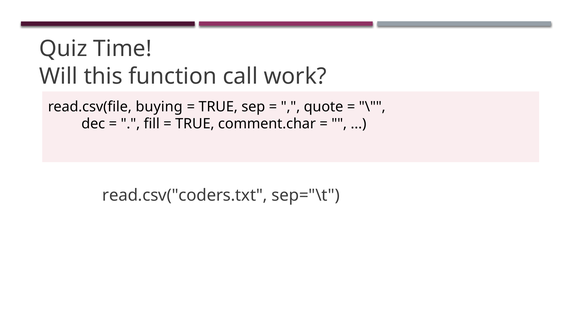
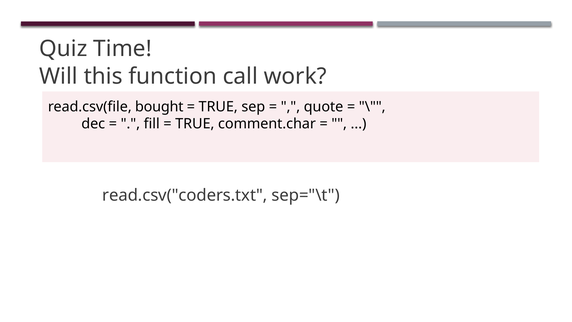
buying: buying -> bought
